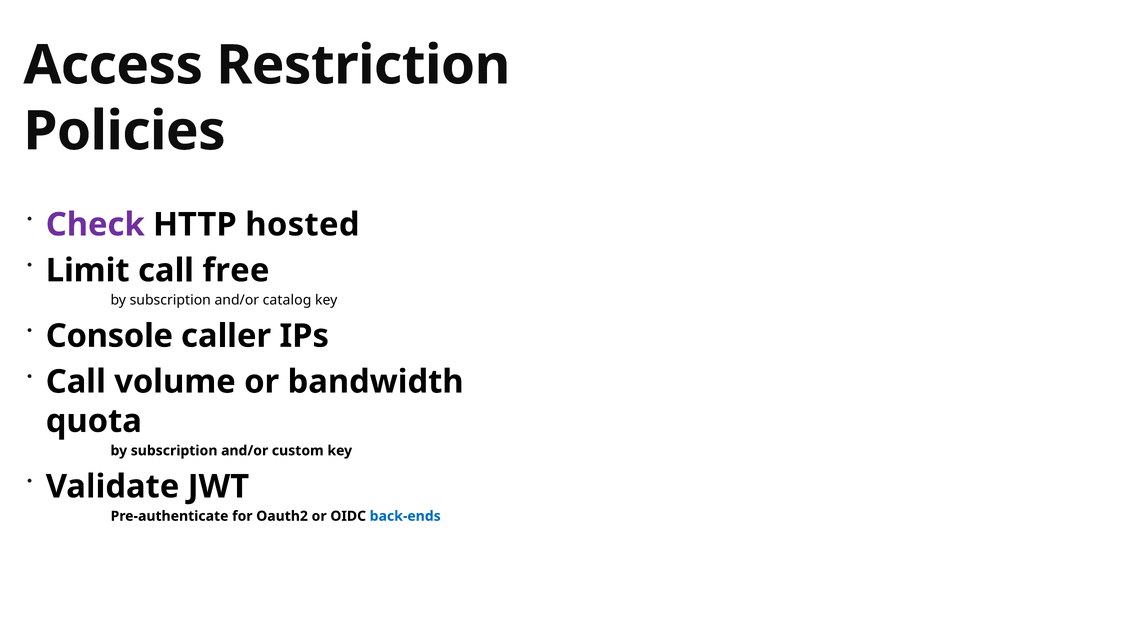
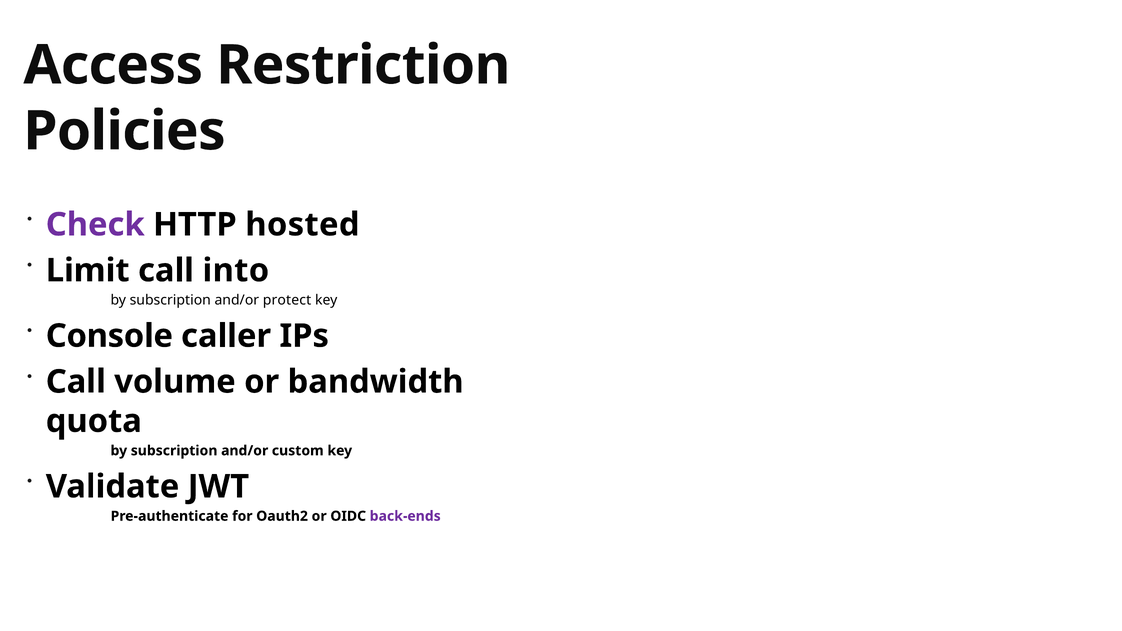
free: free -> into
catalog: catalog -> protect
back-ends colour: blue -> purple
